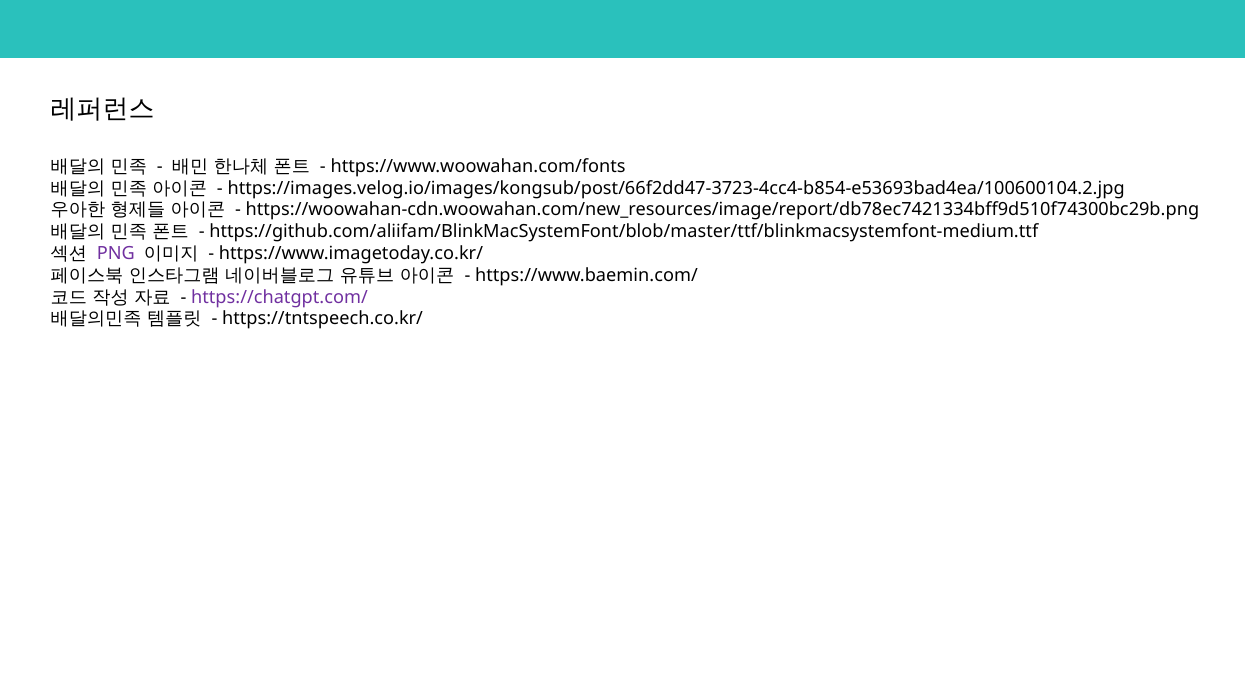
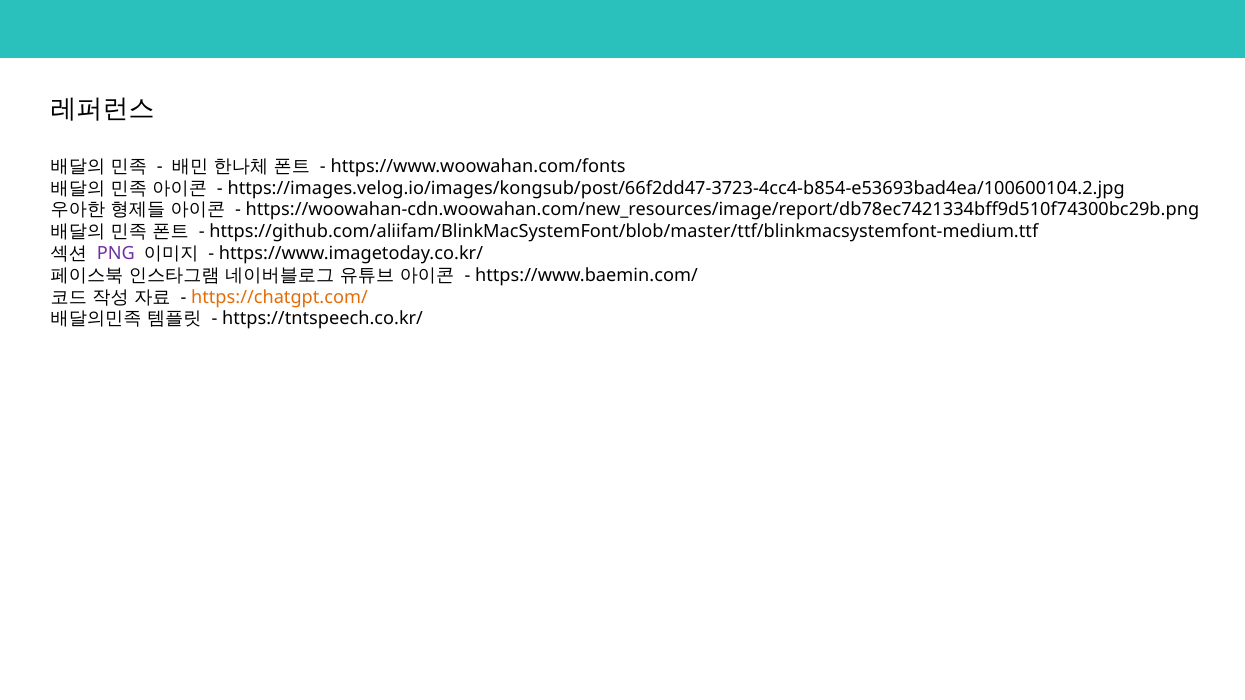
https://chatgpt.com/ colour: purple -> orange
